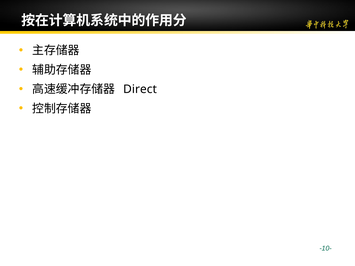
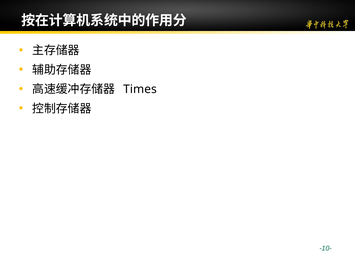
Direct: Direct -> Times
